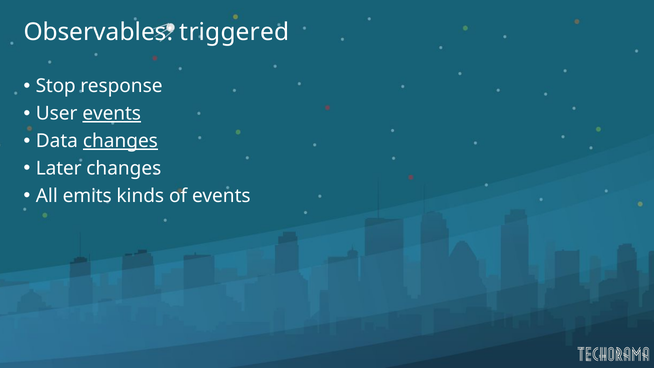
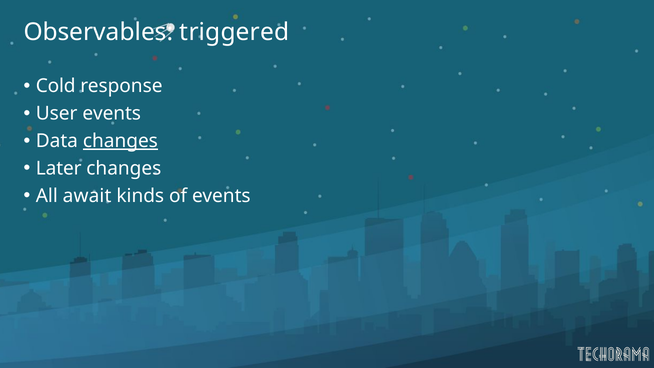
Stop: Stop -> Cold
events at (112, 114) underline: present -> none
emits: emits -> await
